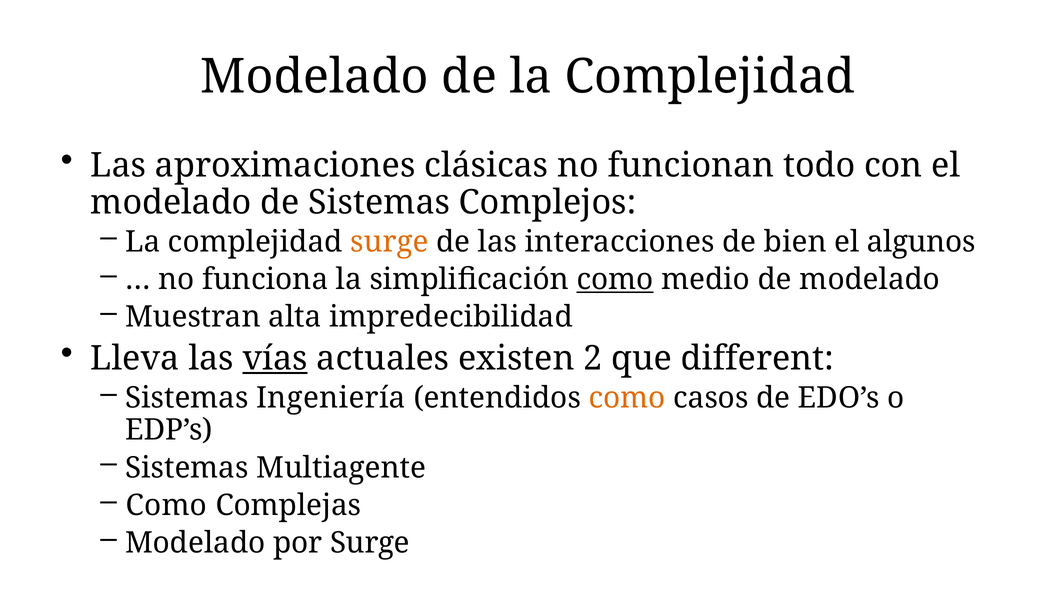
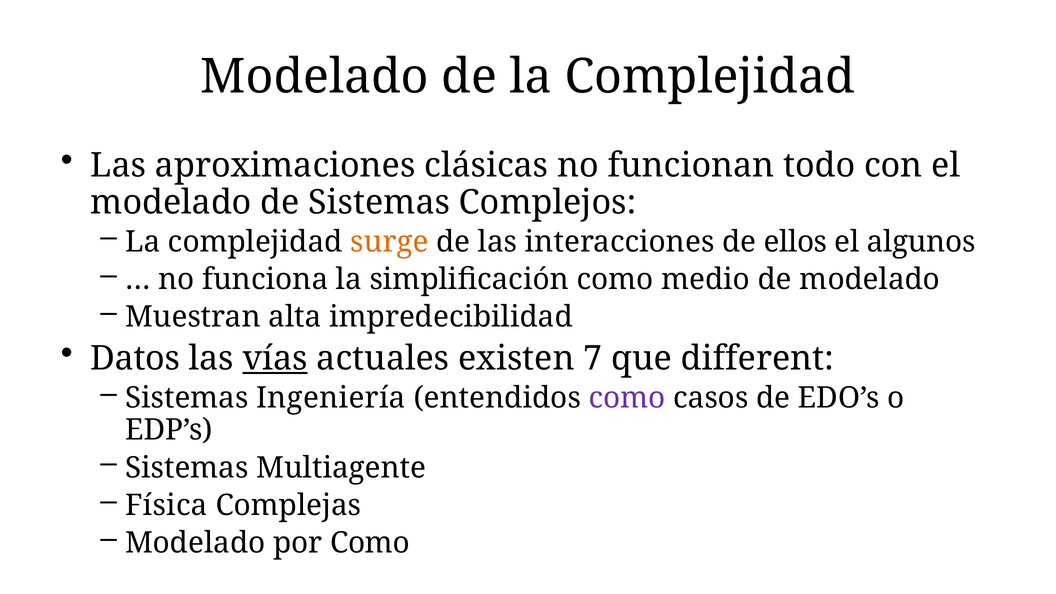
bien: bien -> ellos
como at (615, 279) underline: present -> none
Lleva: Lleva -> Datos
2: 2 -> 7
como at (627, 398) colour: orange -> purple
Como at (166, 505): Como -> Física
por Surge: Surge -> Como
